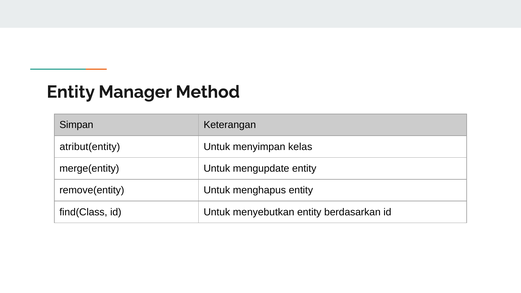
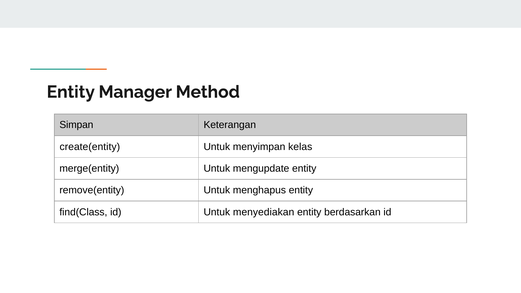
atribut(entity: atribut(entity -> create(entity
menyebutkan: menyebutkan -> menyediakan
